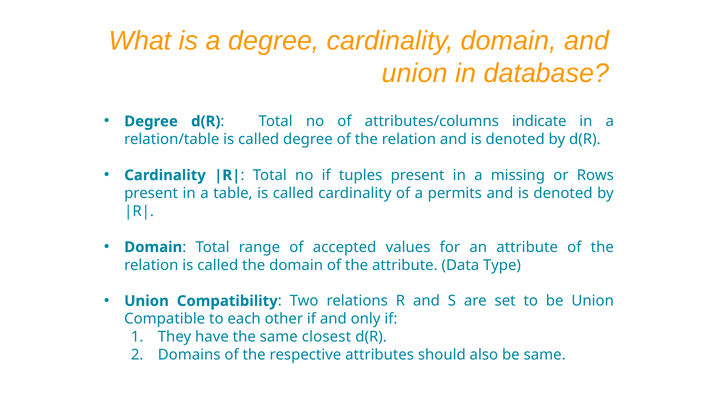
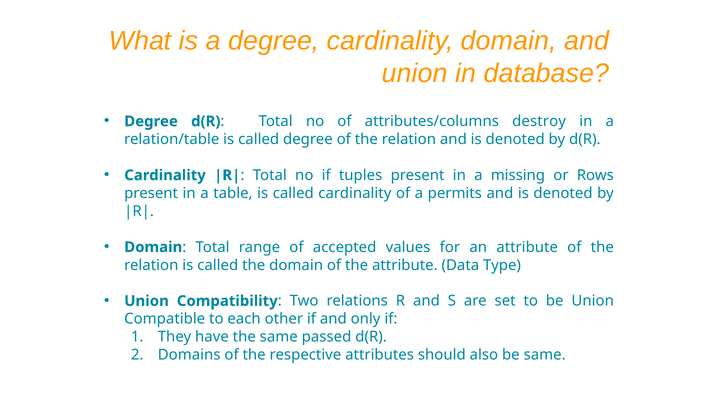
indicate: indicate -> destroy
closest: closest -> passed
